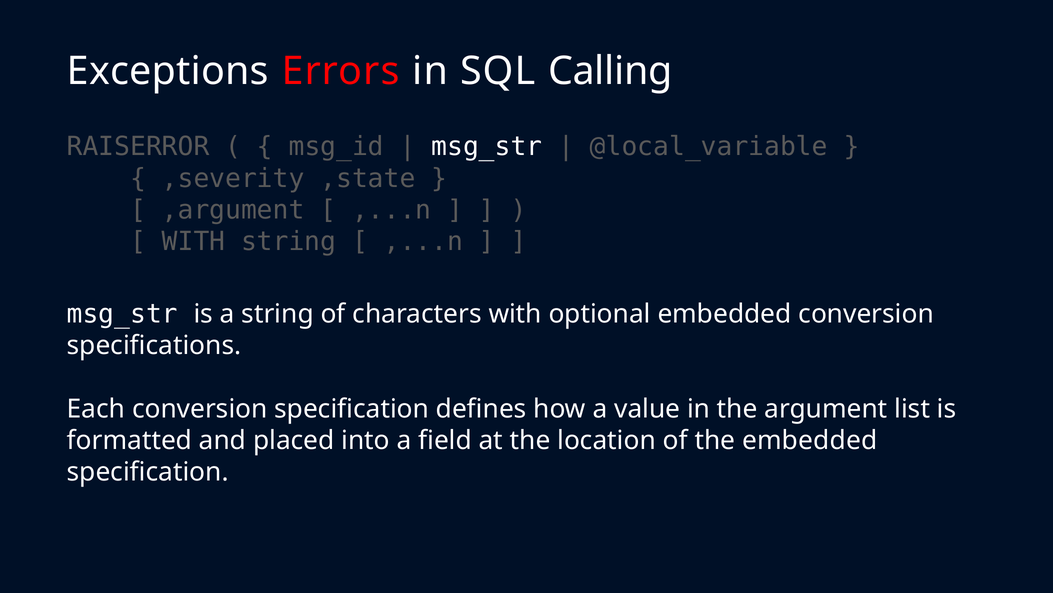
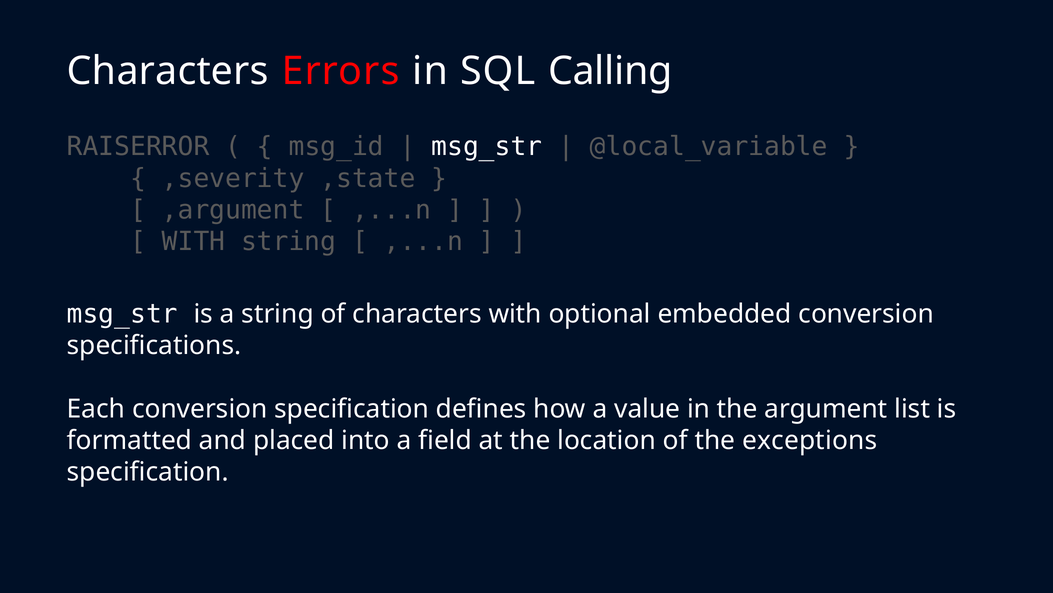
Exceptions at (168, 71): Exceptions -> Characters
the embedded: embedded -> exceptions
